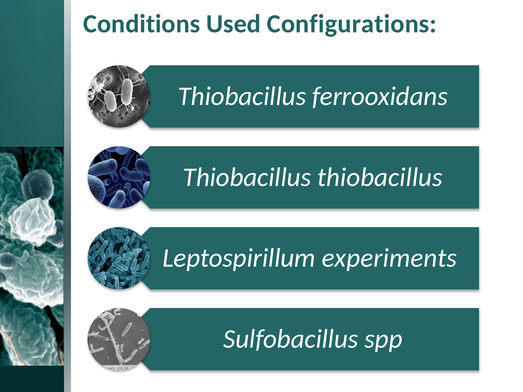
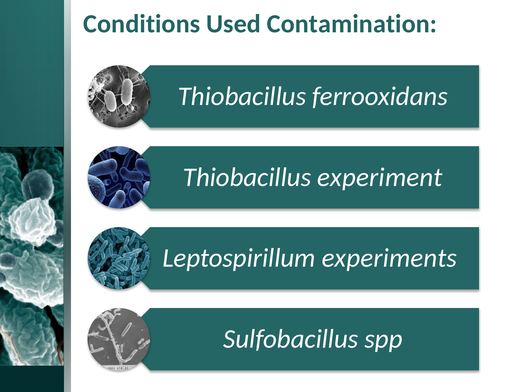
Configurations: Configurations -> Contamination
Thiobacillus thiobacillus: thiobacillus -> experiment
